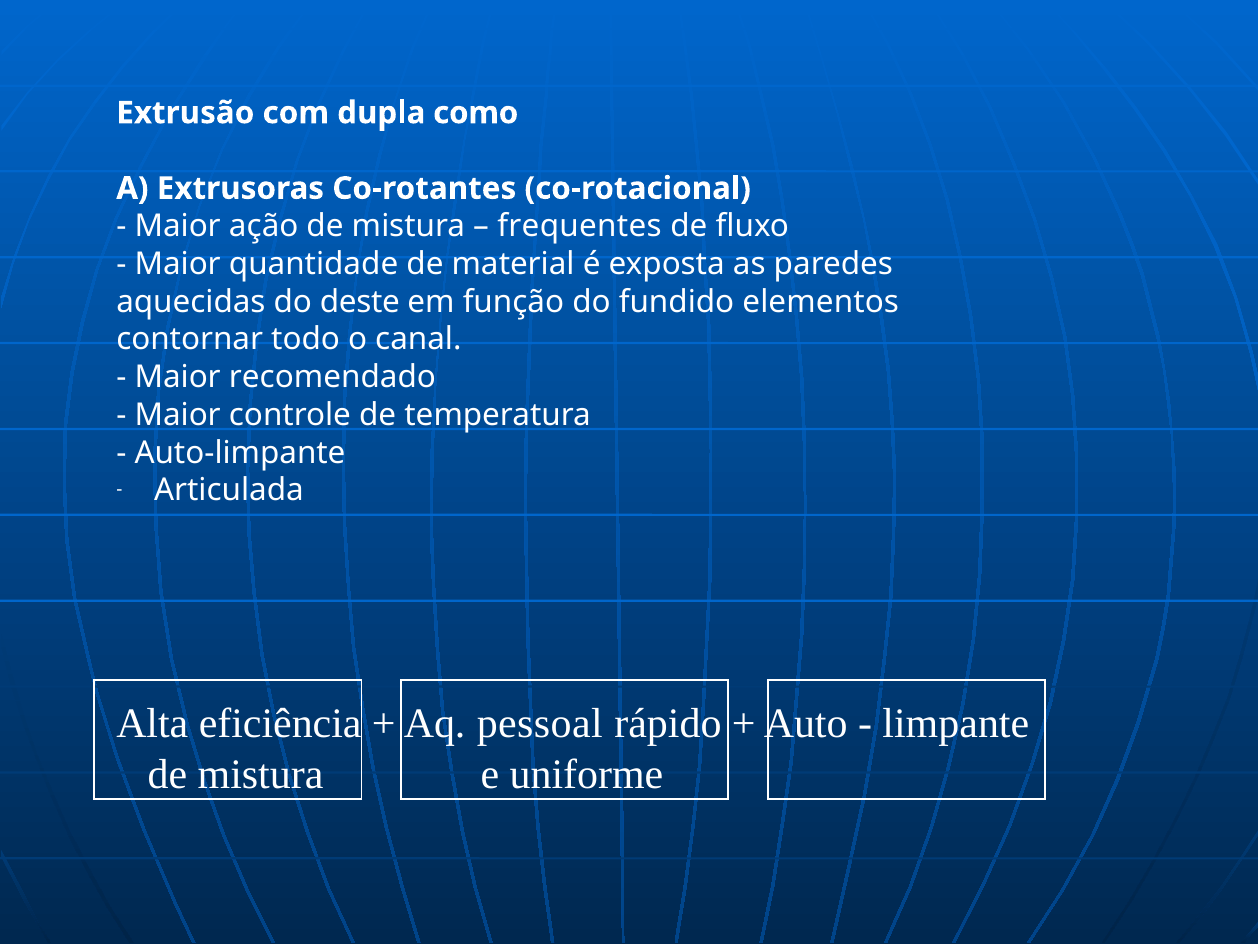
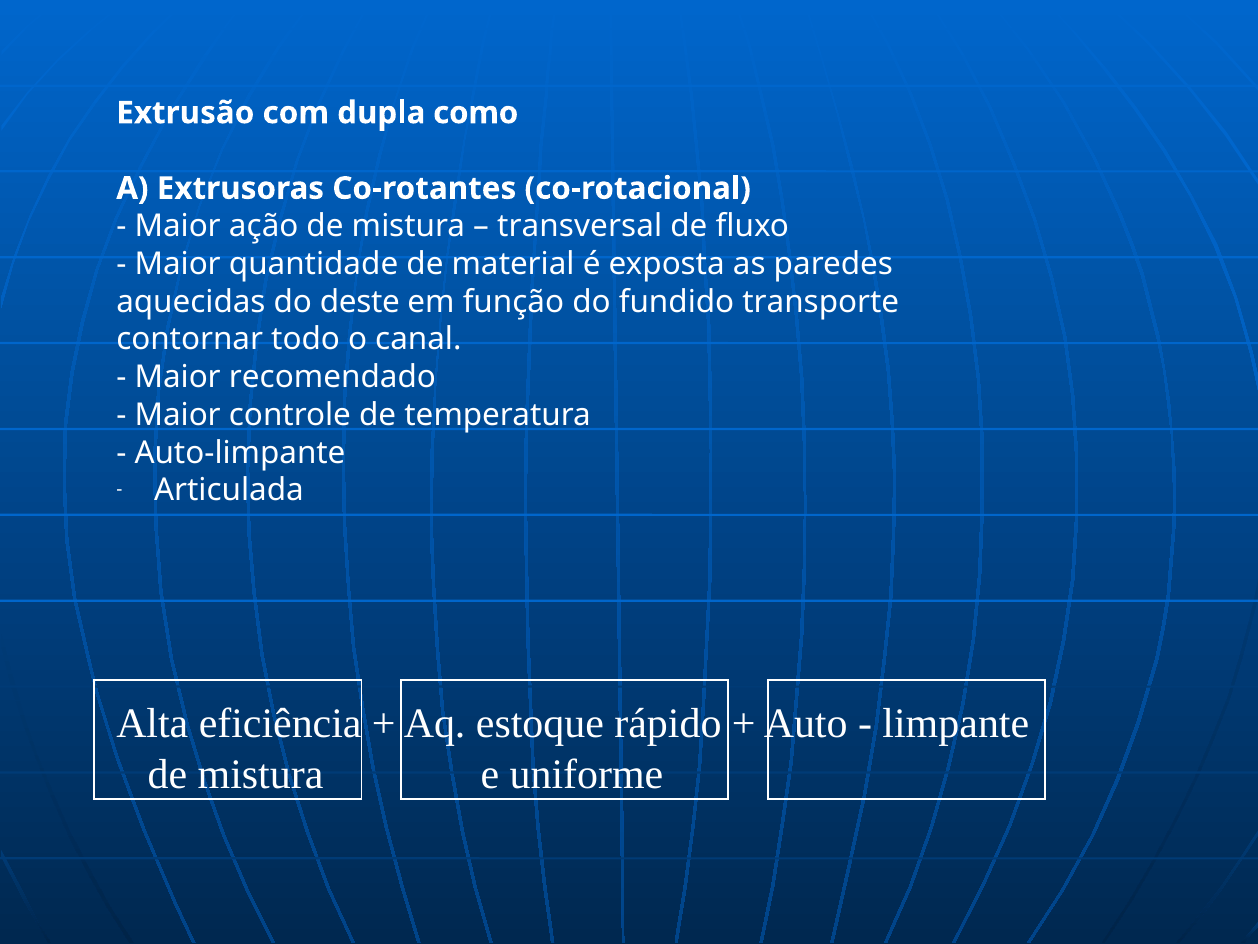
frequentes: frequentes -> transversal
elementos: elementos -> transporte
pessoal: pessoal -> estoque
